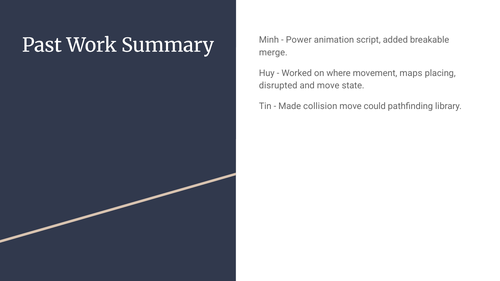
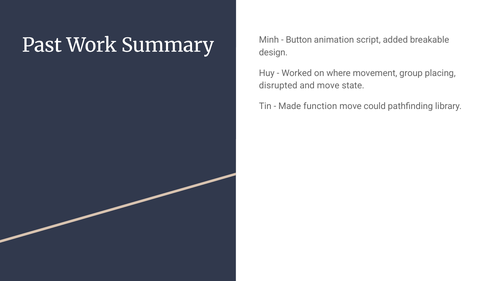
Power: Power -> Button
merge: merge -> design
maps: maps -> group
collision: collision -> function
